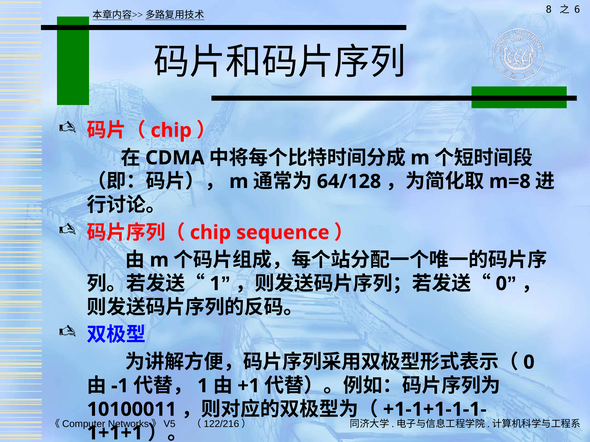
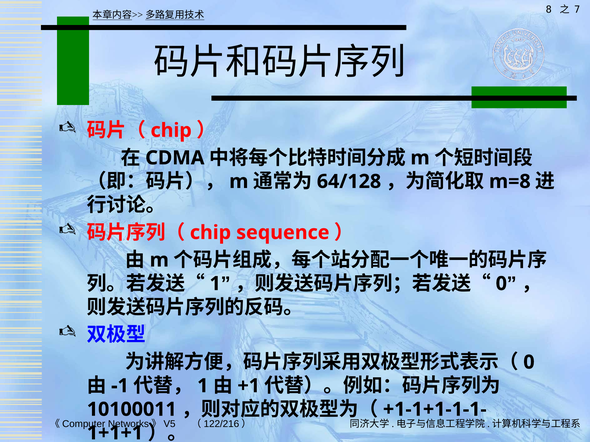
6: 6 -> 7
